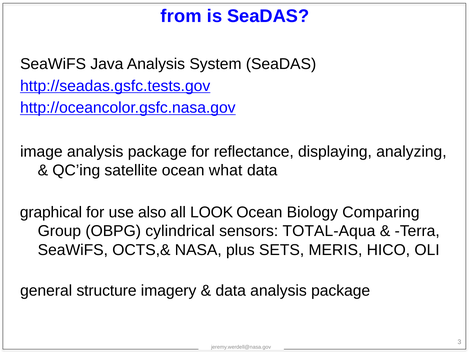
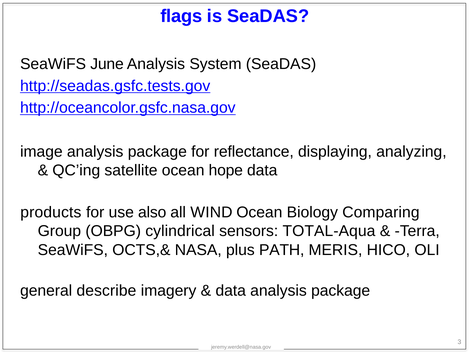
from: from -> flags
Java: Java -> June
what: what -> hope
graphical: graphical -> products
LOOK: LOOK -> WIND
SETS: SETS -> PATH
structure: structure -> describe
